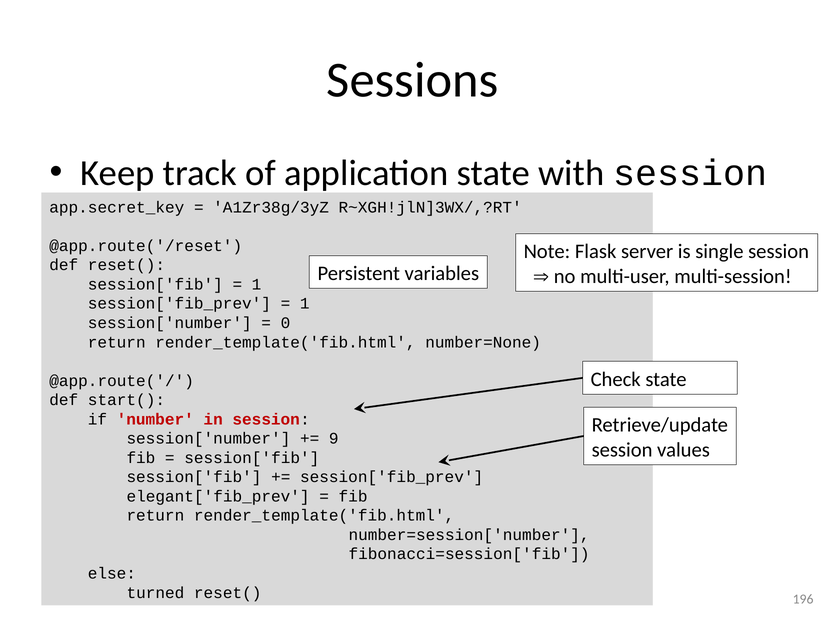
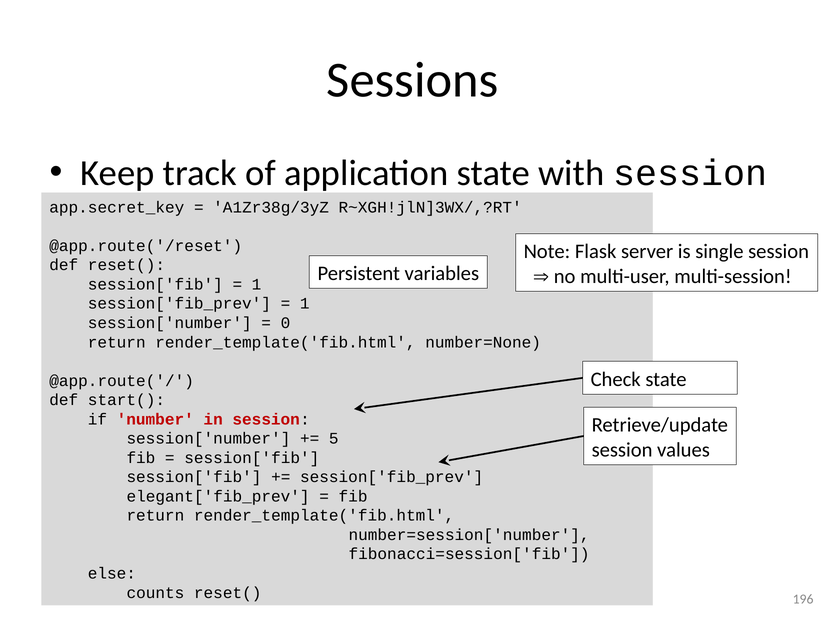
9: 9 -> 5
turned: turned -> counts
